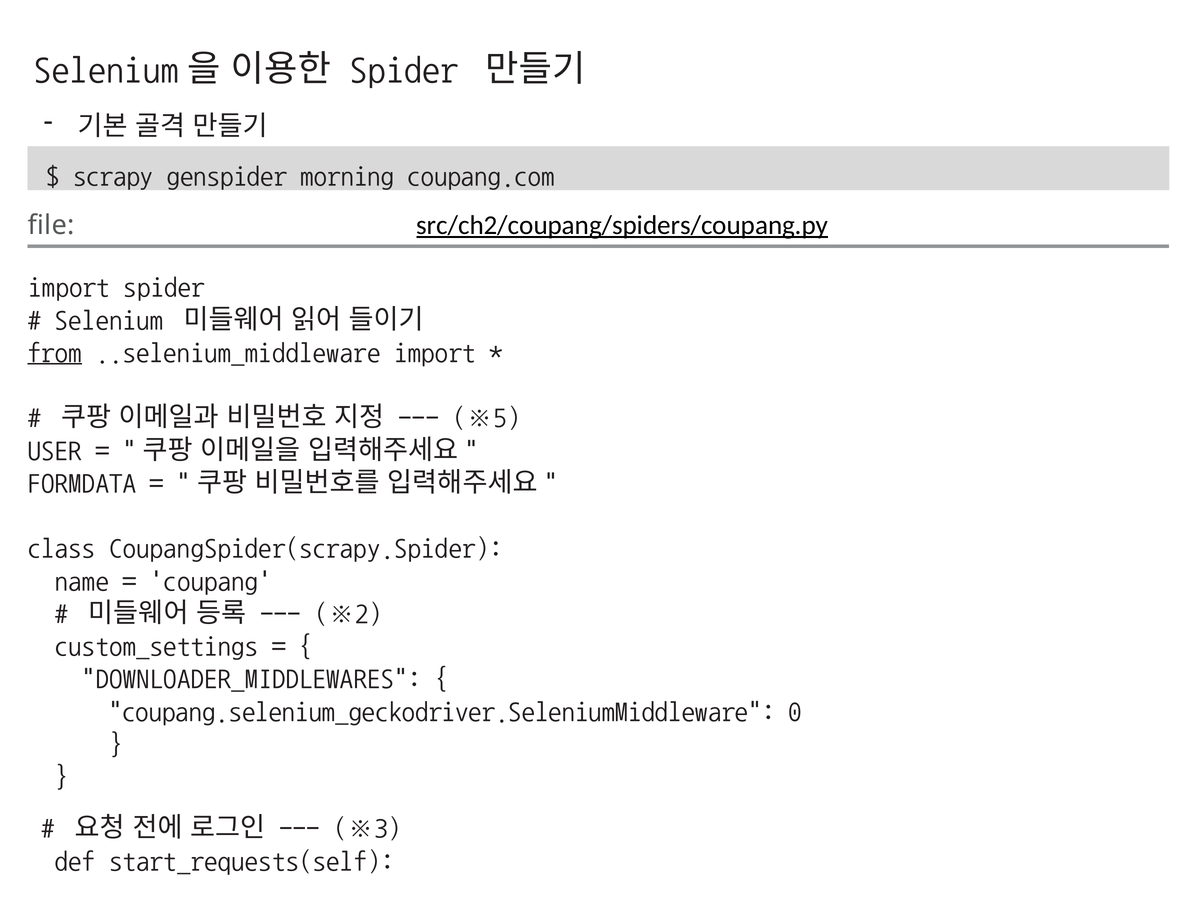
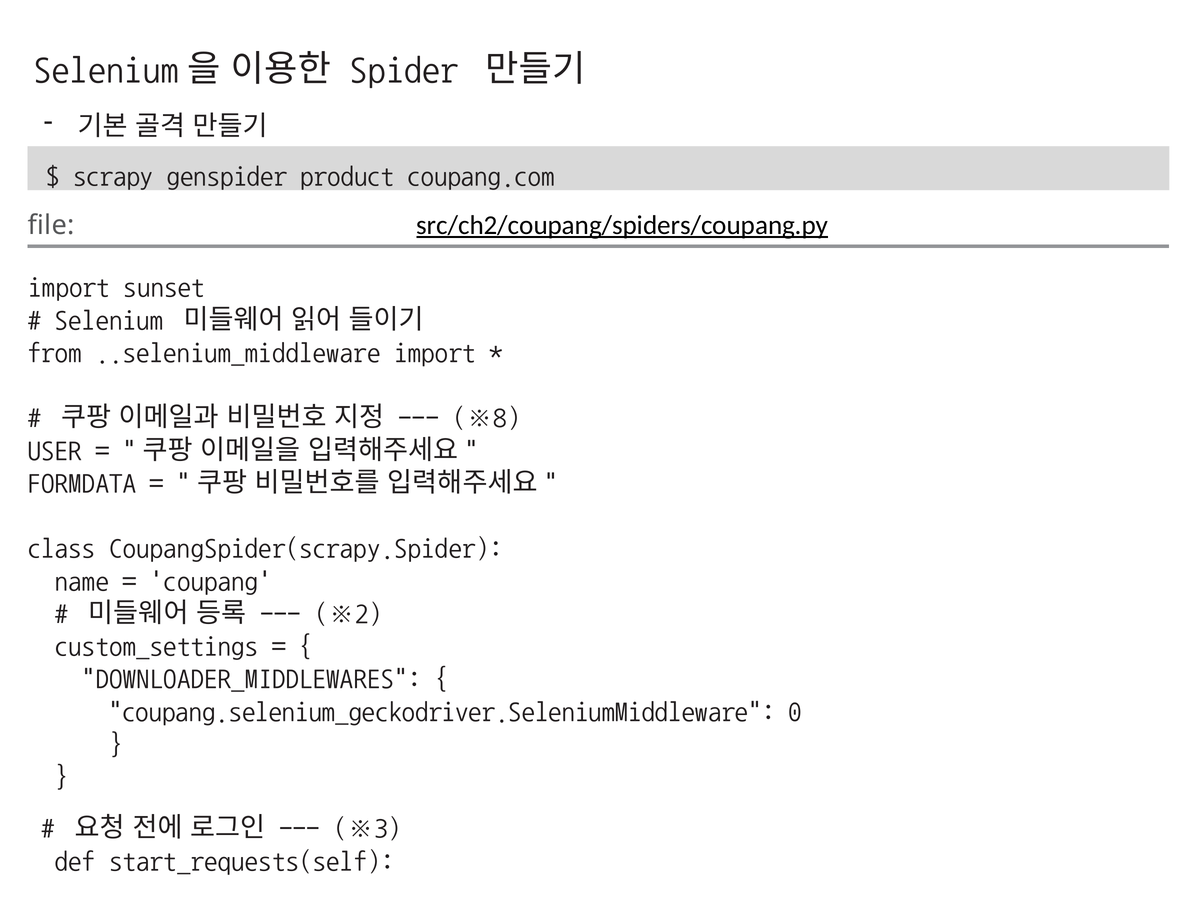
morning: morning -> product
import spider: spider -> sunset
from underline: present -> none
※5: ※5 -> ※8
